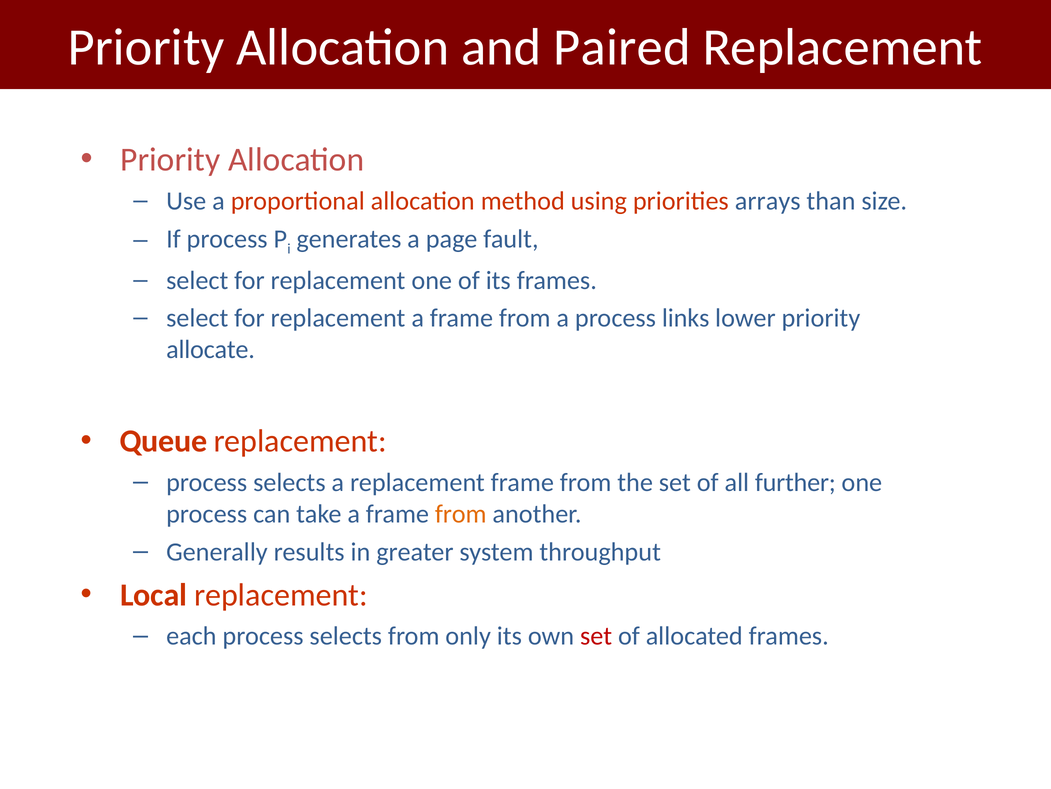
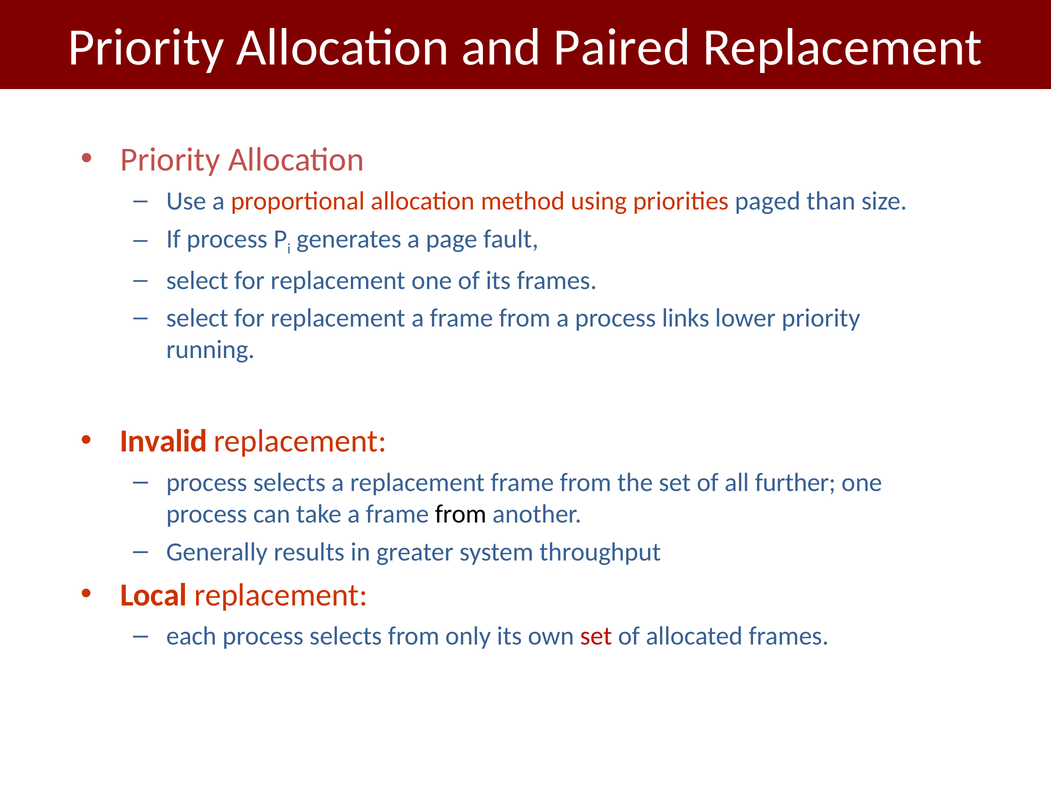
arrays: arrays -> paged
allocate: allocate -> running
Queue: Queue -> Invalid
from at (461, 513) colour: orange -> black
